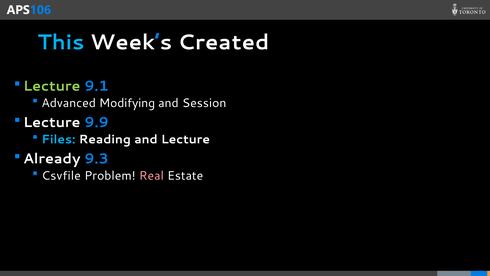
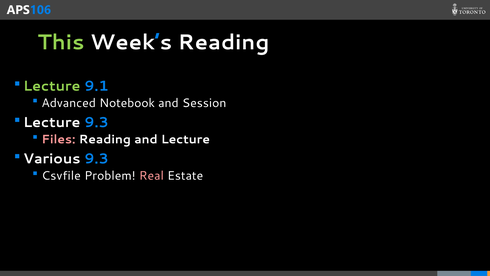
This colour: light blue -> light green
Week’s Created: Created -> Reading
Modifying: Modifying -> Notebook
Lecture 9.9: 9.9 -> 9.3
Files colour: light blue -> pink
Already: Already -> Various
